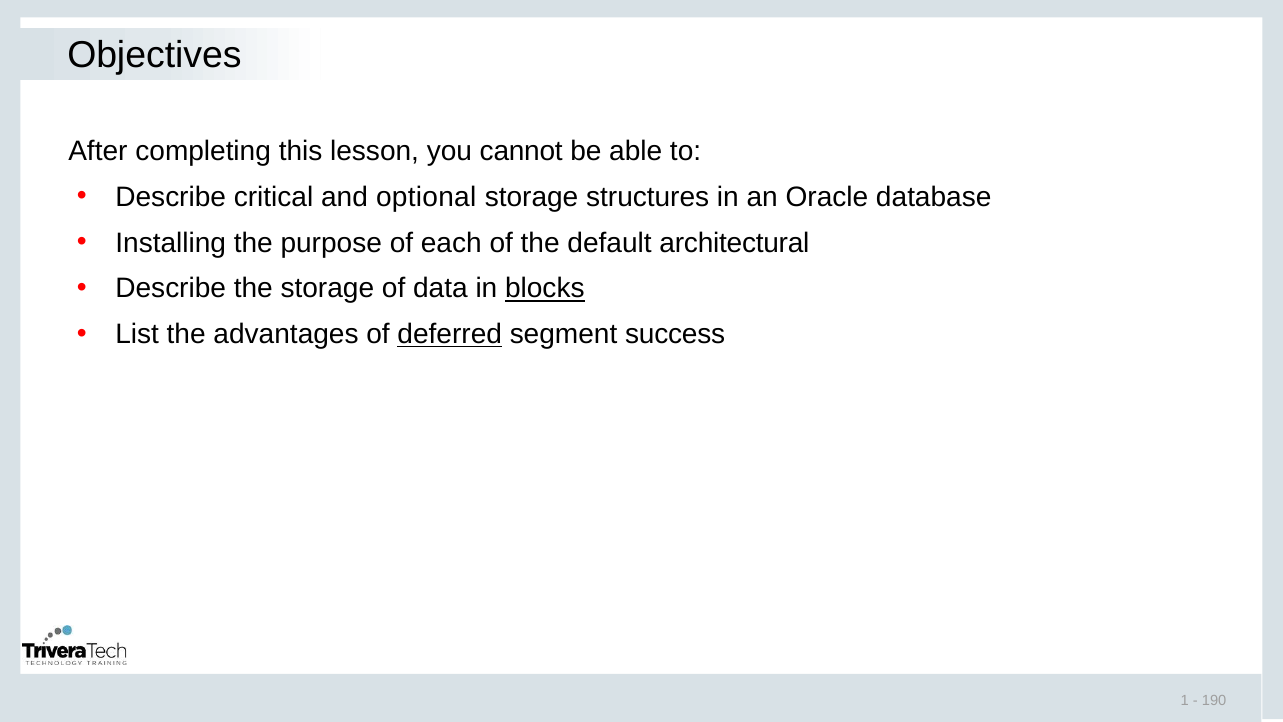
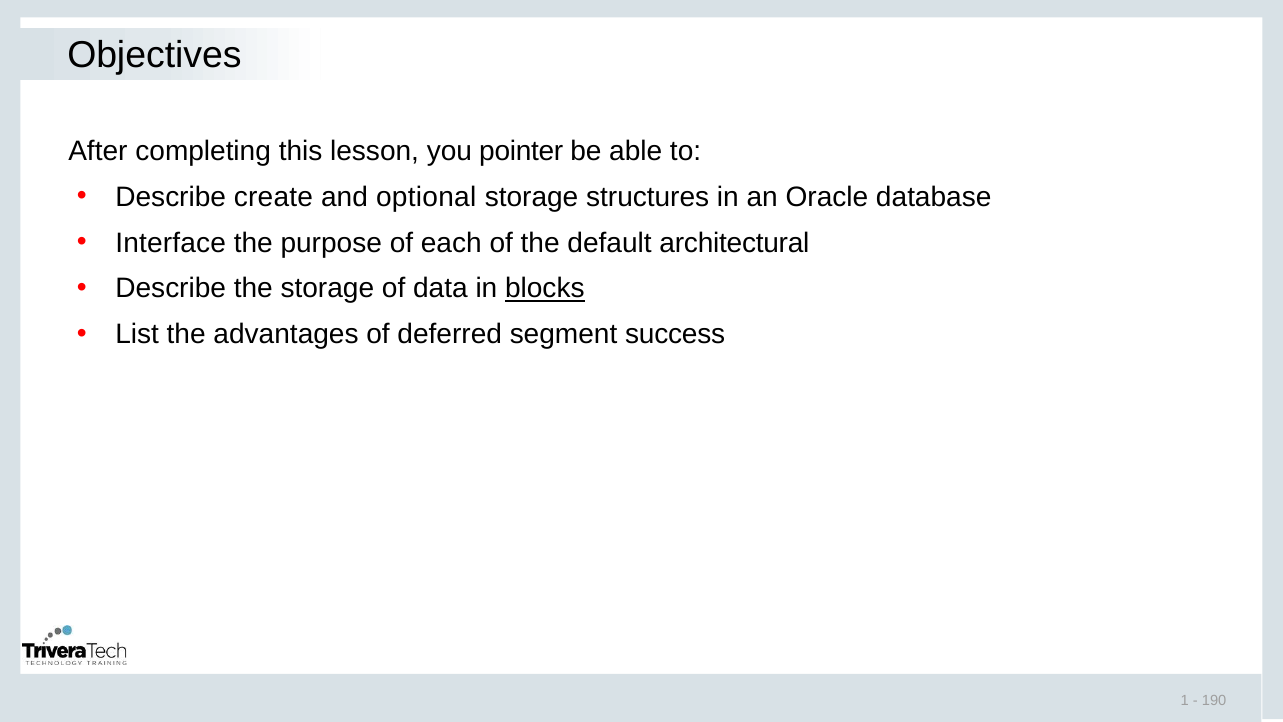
cannot: cannot -> pointer
critical: critical -> create
Installing: Installing -> Interface
deferred underline: present -> none
